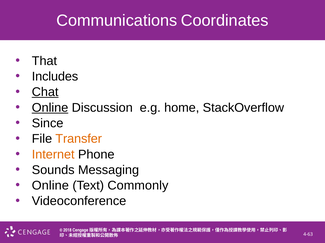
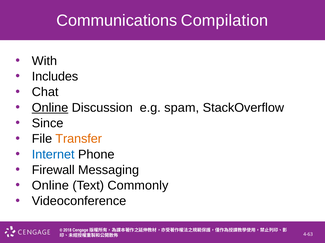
Coordinates: Coordinates -> Compilation
That: That -> With
Chat underline: present -> none
home: home -> spam
Internet colour: orange -> blue
Sounds: Sounds -> Firewall
